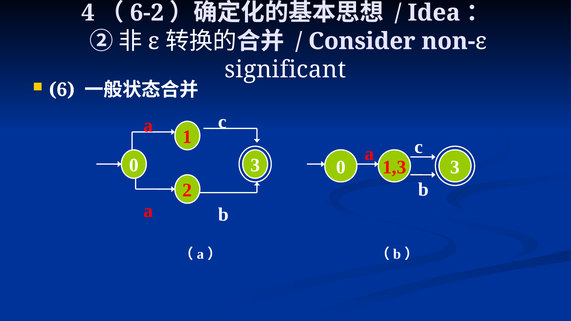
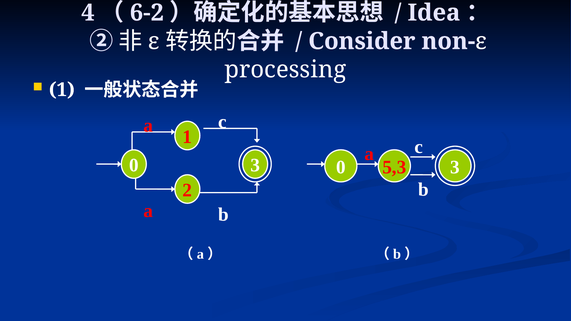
significant: significant -> processing
6 at (62, 90): 6 -> 1
1,3: 1,3 -> 5,3
